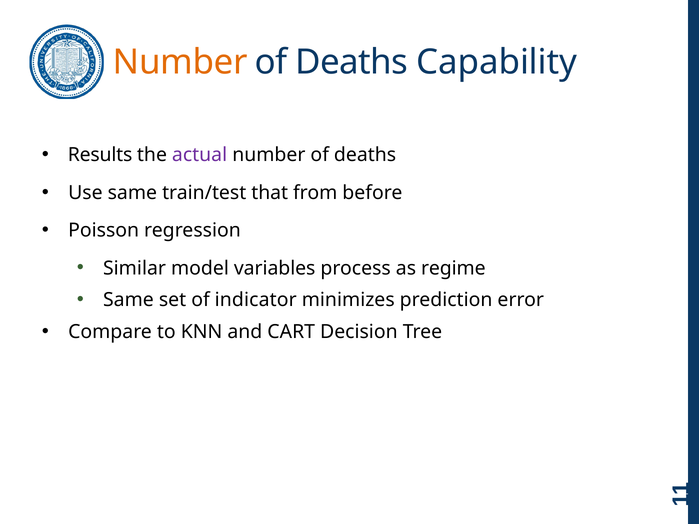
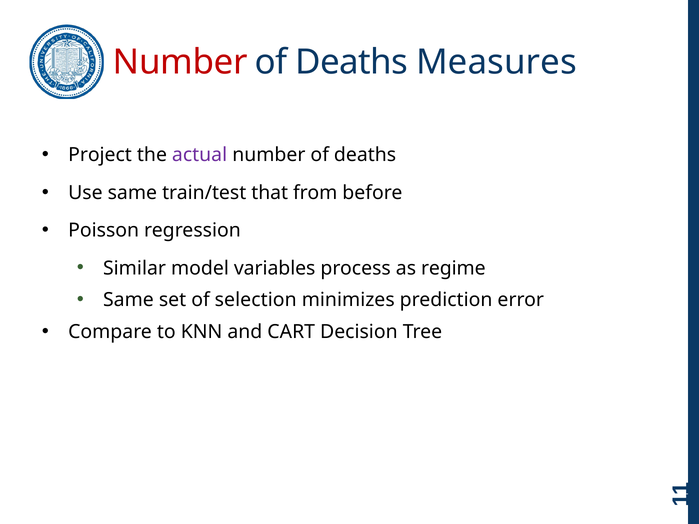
Number at (180, 62) colour: orange -> red
Capability: Capability -> Measures
Results: Results -> Project
indicator: indicator -> selection
